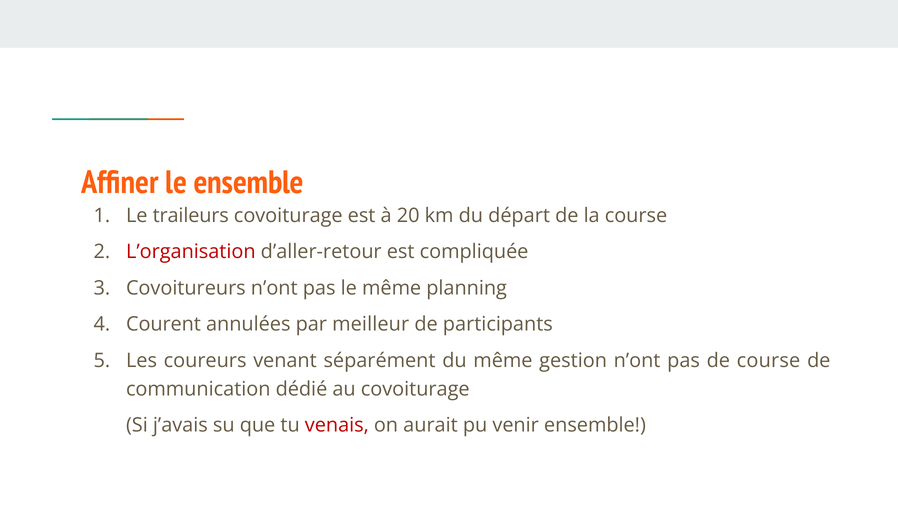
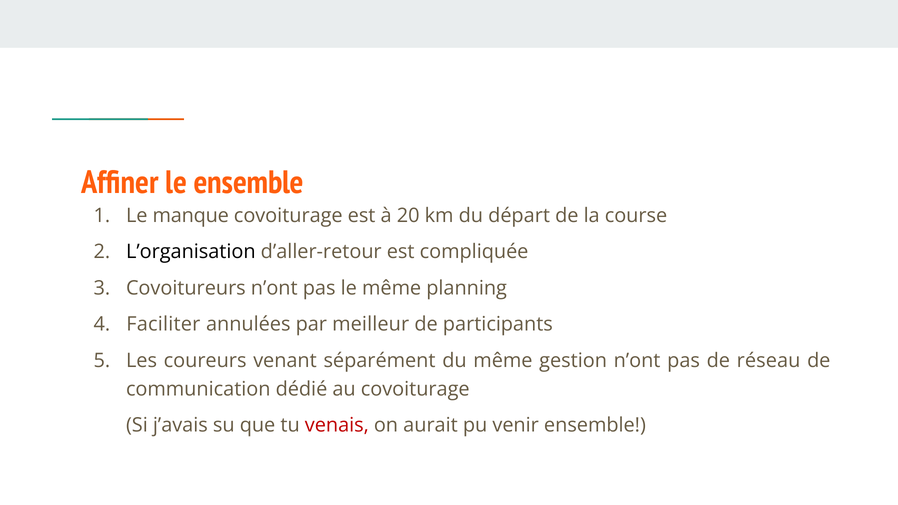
traileurs: traileurs -> manque
L’organisation colour: red -> black
Courent: Courent -> Faciliter
de course: course -> réseau
